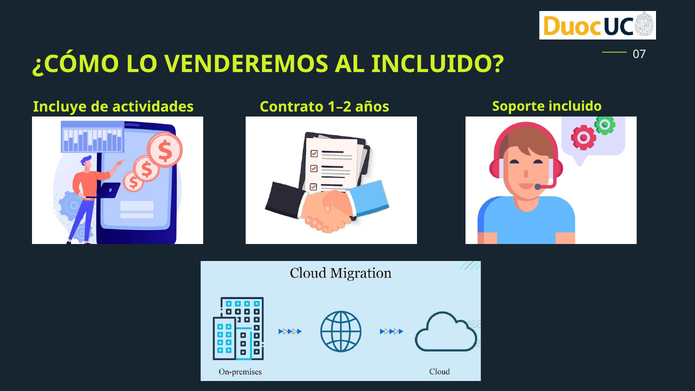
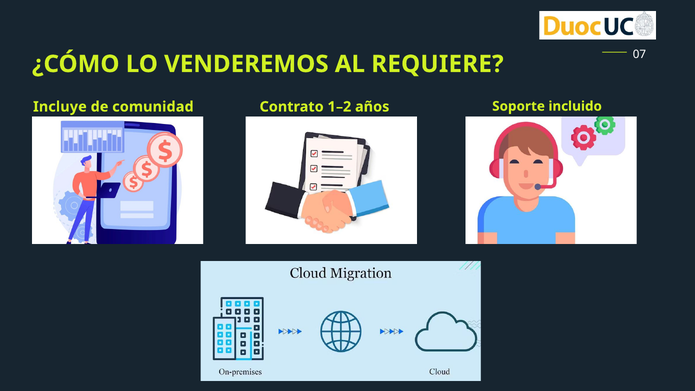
AL INCLUIDO: INCLUIDO -> REQUIERE
actividades: actividades -> comunidad
